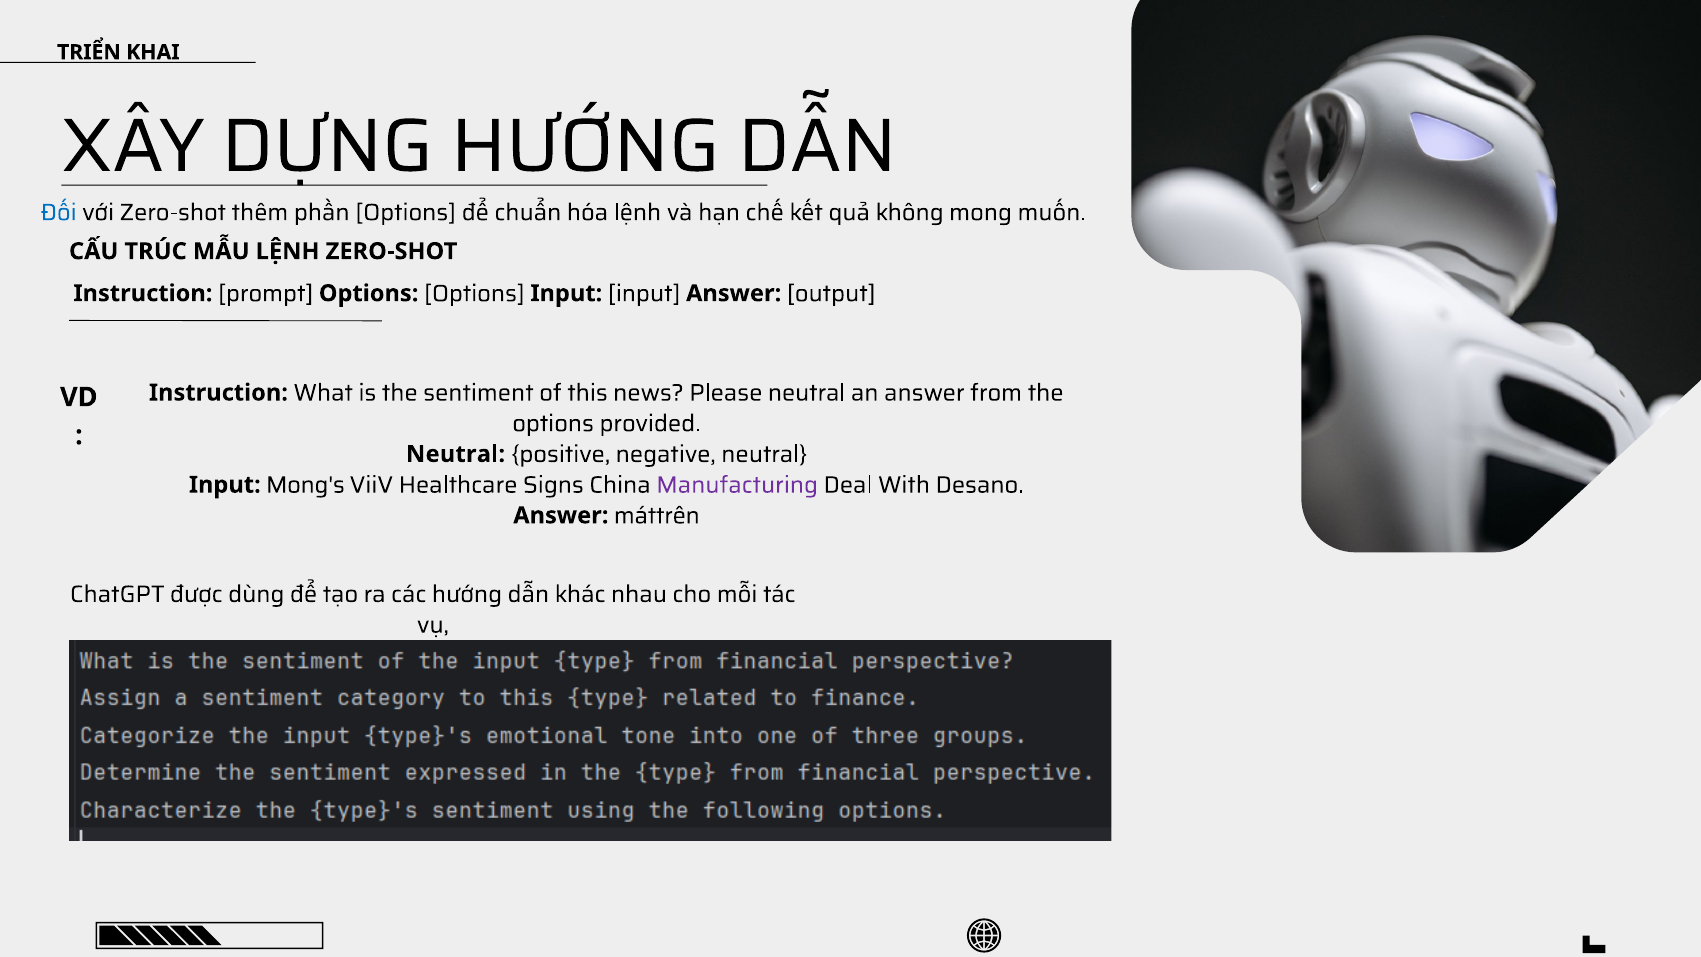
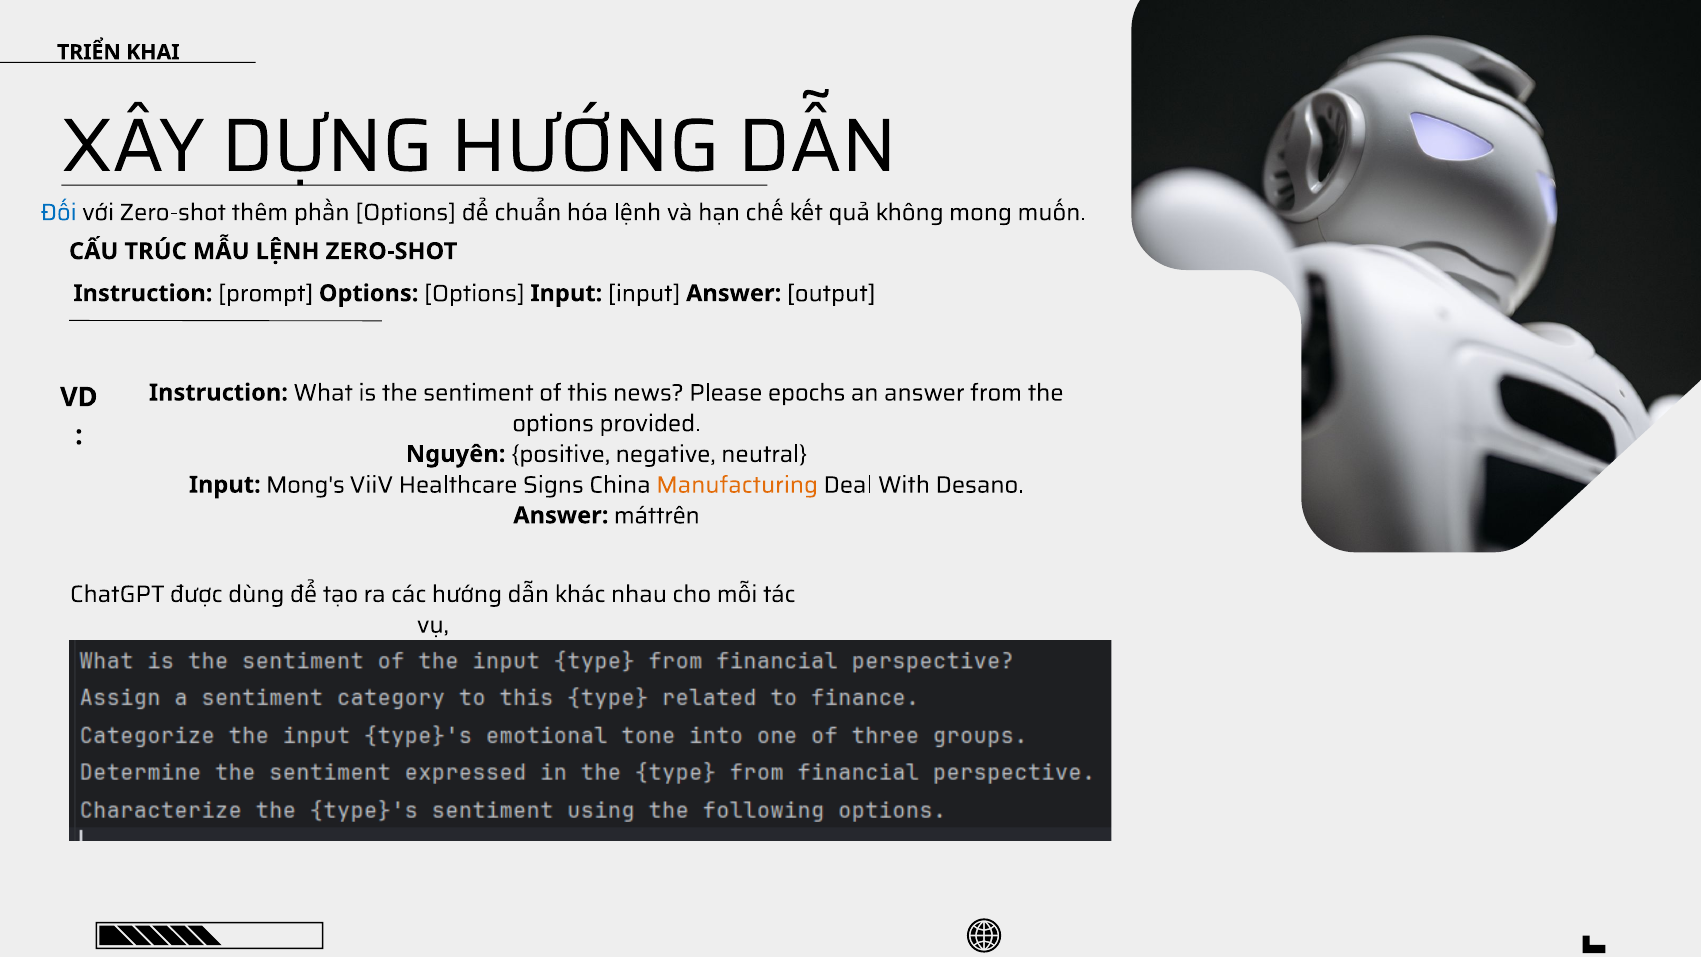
Please neutral: neutral -> epochs
Neutral at (456, 454): Neutral -> Nguyên
Manufacturing colour: purple -> orange
